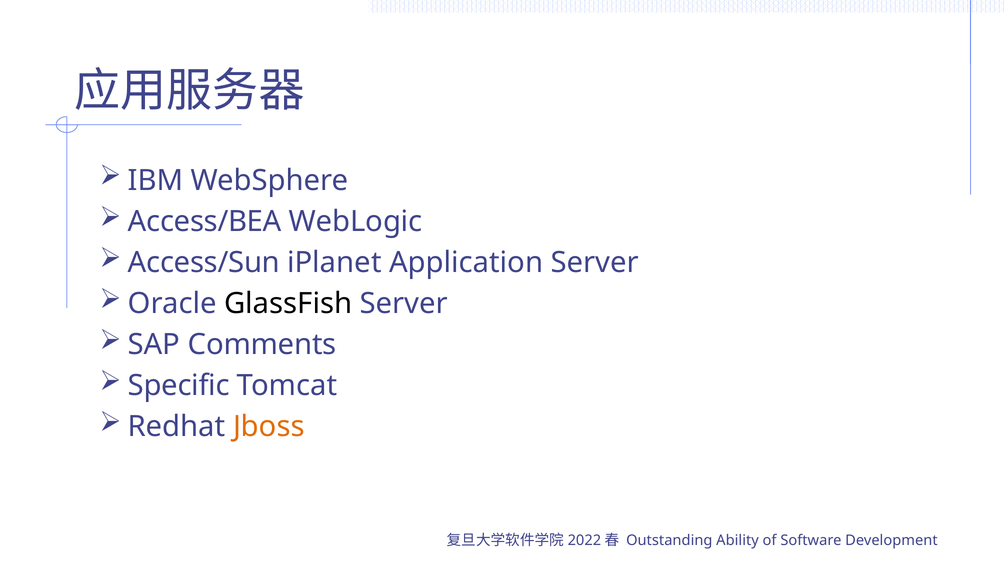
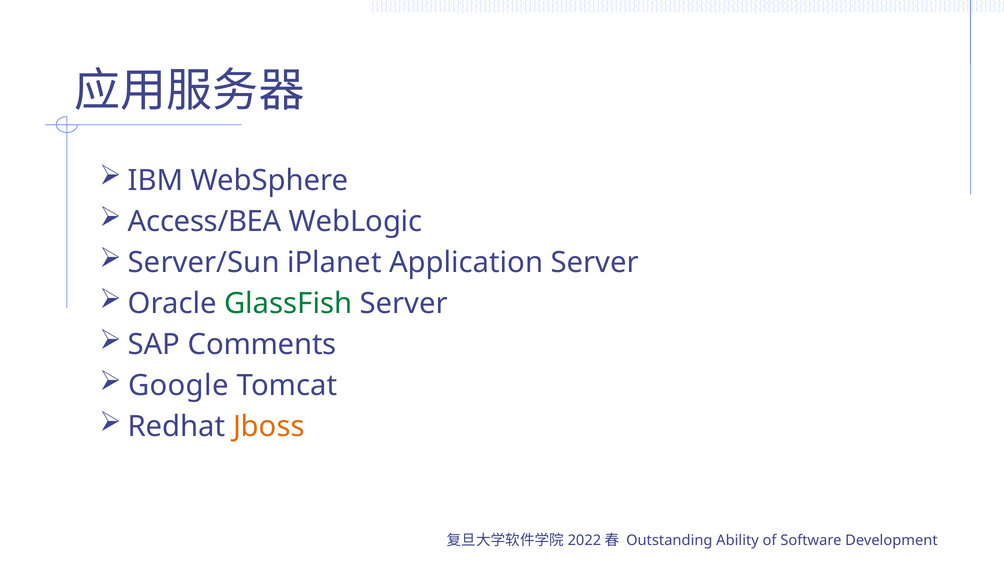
Access/Sun: Access/Sun -> Server/Sun
GlassFish colour: black -> green
Specific: Specific -> Google
